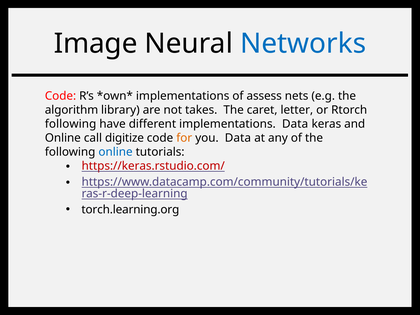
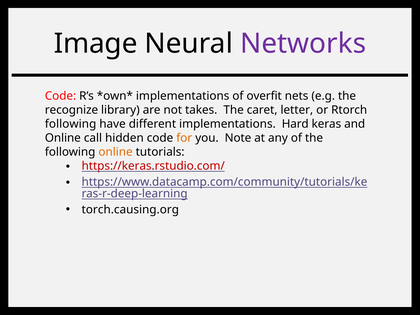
Networks colour: blue -> purple
assess: assess -> overfit
algorithm: algorithm -> recognize
implementations Data: Data -> Hard
digitize: digitize -> hidden
you Data: Data -> Note
online at (116, 152) colour: blue -> orange
torch.learning.org: torch.learning.org -> torch.causing.org
